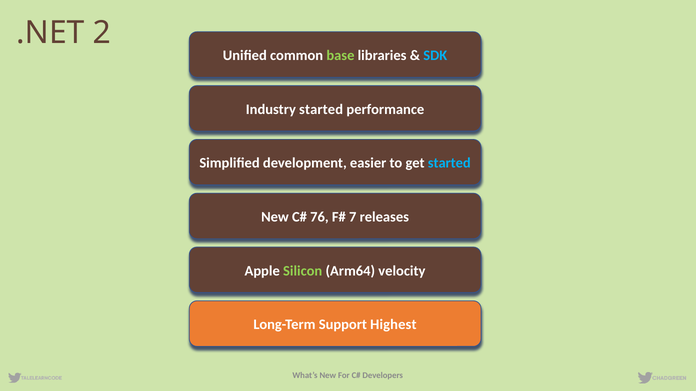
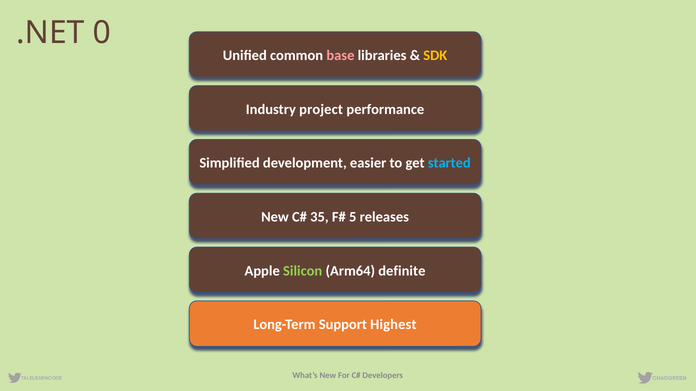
2: 2 -> 0
base colour: light green -> pink
SDK colour: light blue -> yellow
Industry started: started -> project
76: 76 -> 35
7: 7 -> 5
velocity: velocity -> definite
